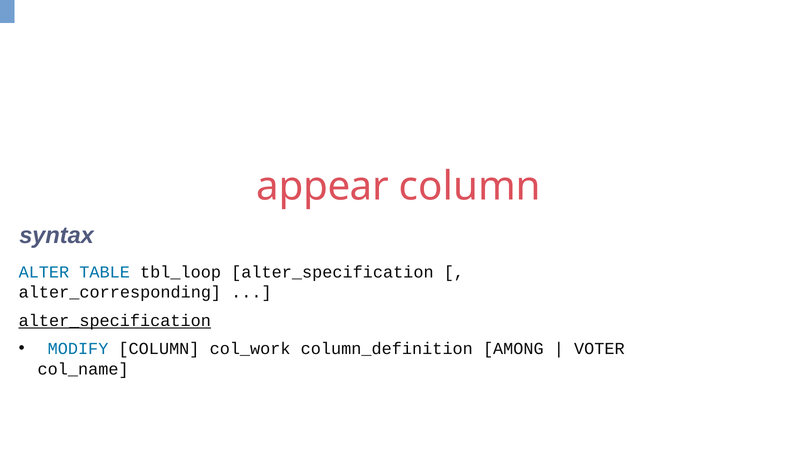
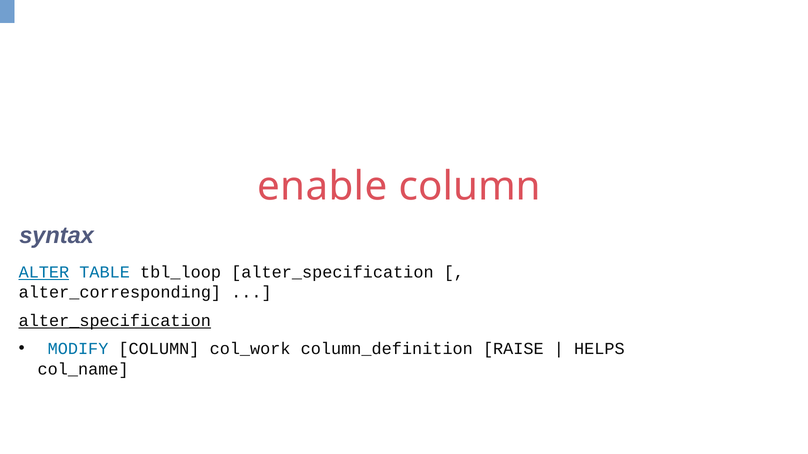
appear: appear -> enable
ALTER underline: none -> present
AMONG: AMONG -> RAISE
VOTER: VOTER -> HELPS
